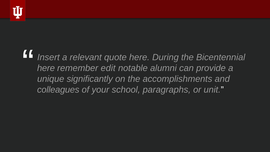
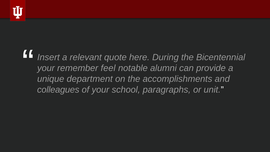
here at (46, 68): here -> your
edit: edit -> feel
significantly: significantly -> department
